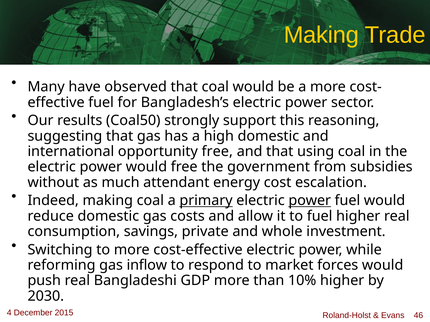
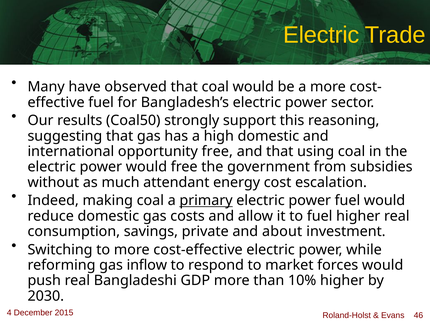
Making at (321, 35): Making -> Electric
power at (310, 201) underline: present -> none
whole: whole -> about
